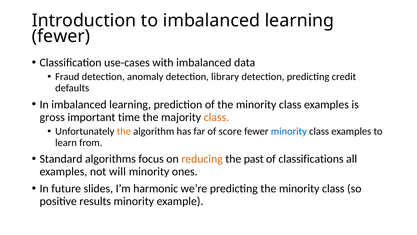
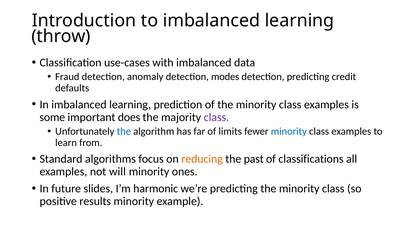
fewer at (61, 36): fewer -> throw
library: library -> modes
gross: gross -> some
time: time -> does
class at (216, 117) colour: orange -> purple
the at (124, 131) colour: orange -> blue
score: score -> limits
